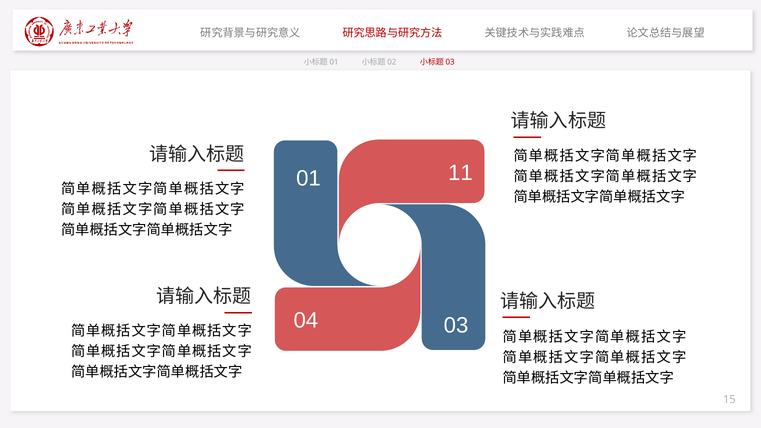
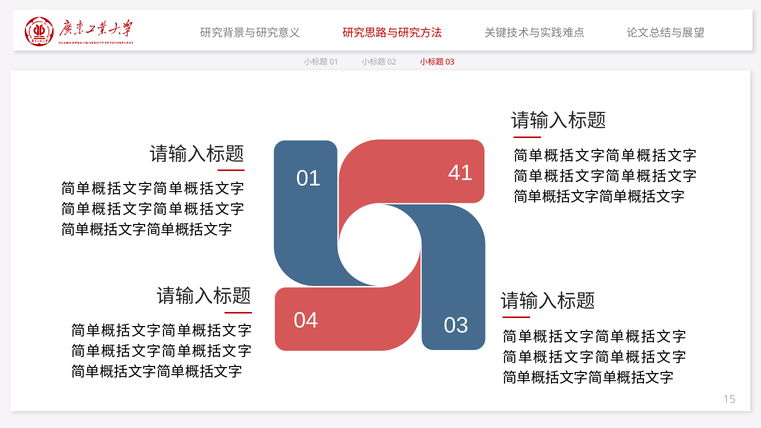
11: 11 -> 41
